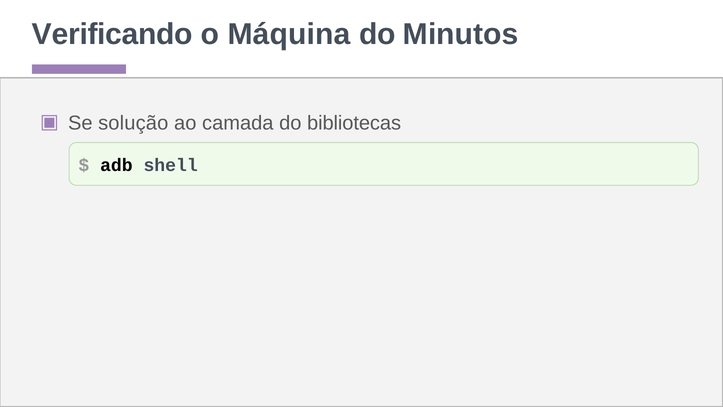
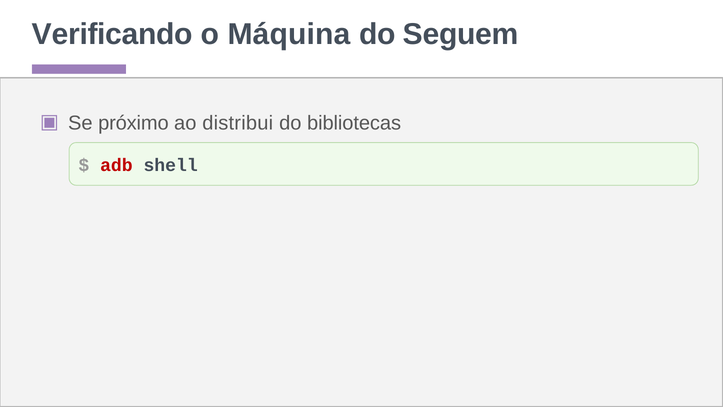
Minutos: Minutos -> Seguem
solução: solução -> próximo
camada: camada -> distribui
adb colour: black -> red
